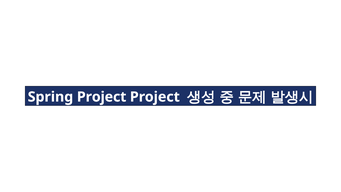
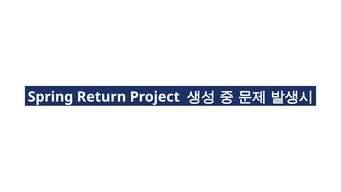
Spring Project: Project -> Return
